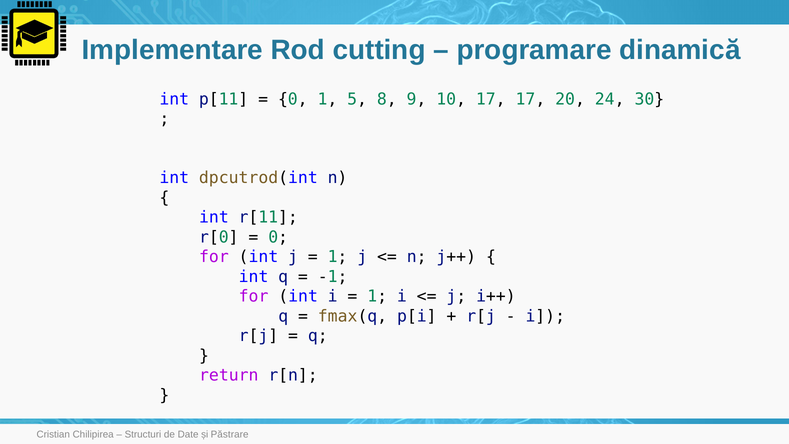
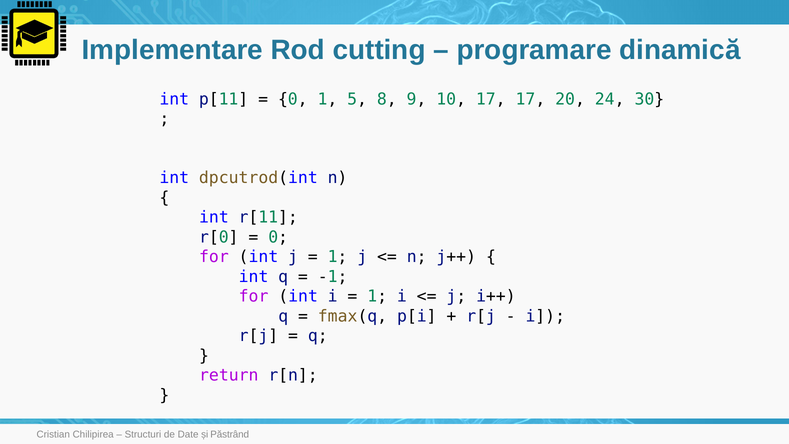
Păstrare: Păstrare -> Păstrând
